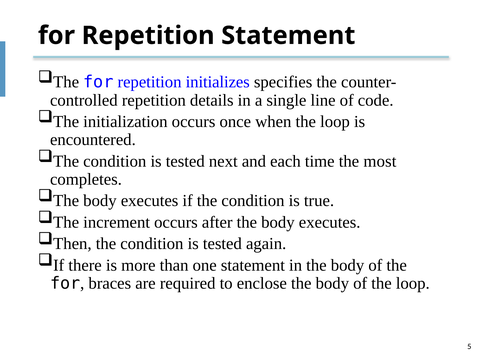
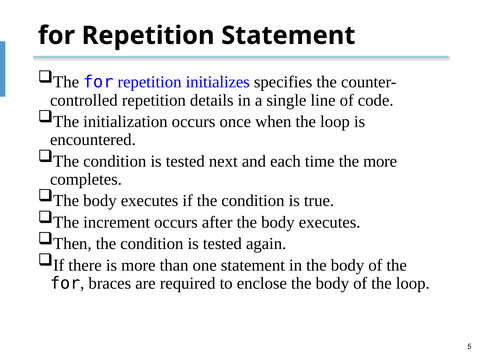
the most: most -> more
